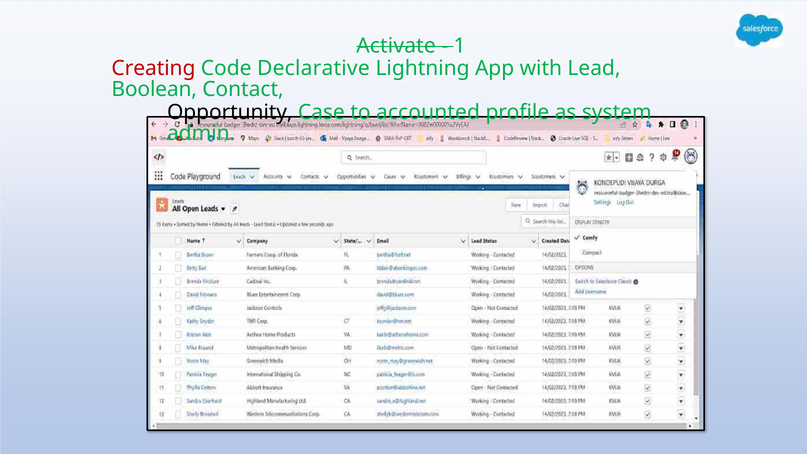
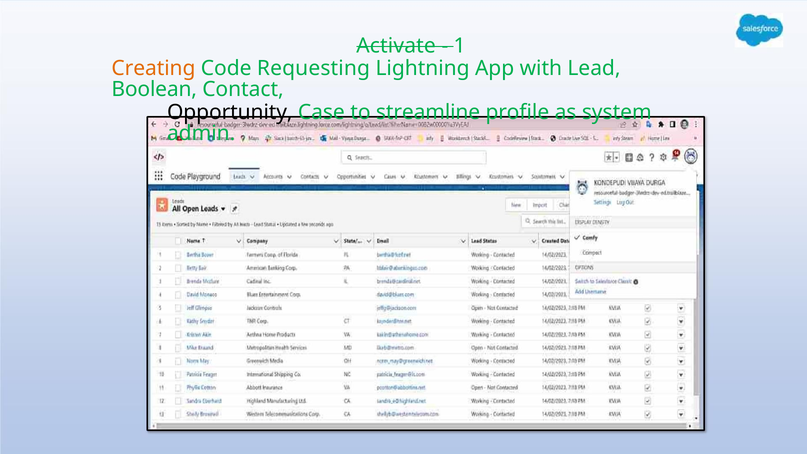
Creating colour: red -> orange
Declarative: Declarative -> Requesting
accounted: accounted -> streamline
